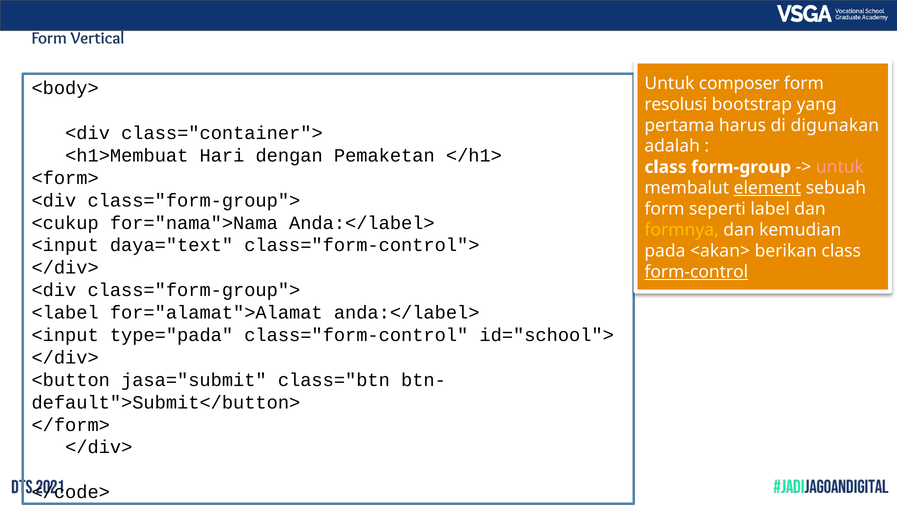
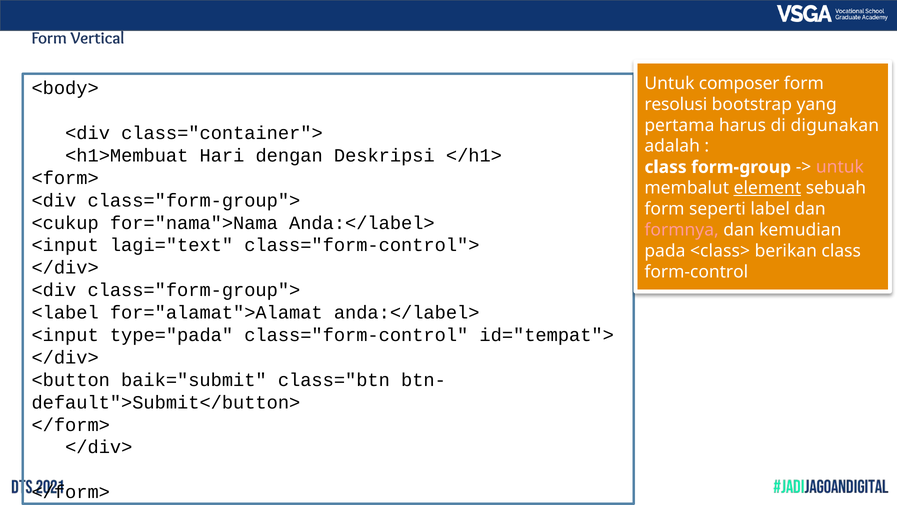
Pemaketan: Pemaketan -> Deskripsi
formnya colour: yellow -> pink
daya="text: daya="text -> lagi="text
<akan>: <akan> -> <class>
form-control underline: present -> none
id="school">: id="school"> -> id="tempat">
jasa="submit: jasa="submit -> baik="submit
</code> at (71, 492): </code> -> </form>
